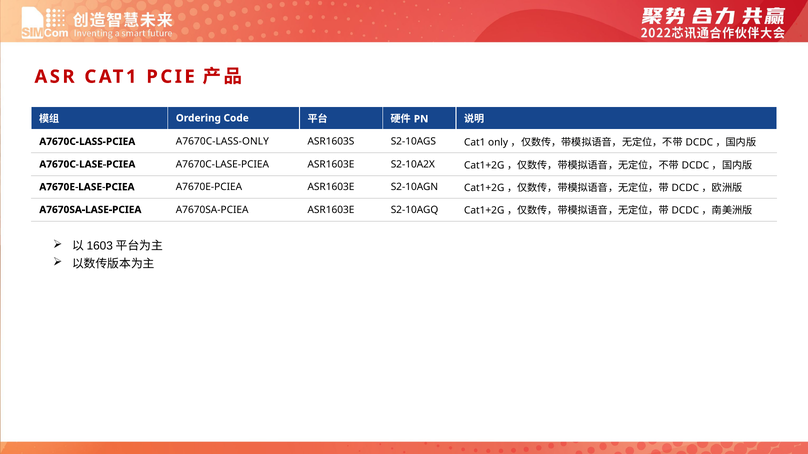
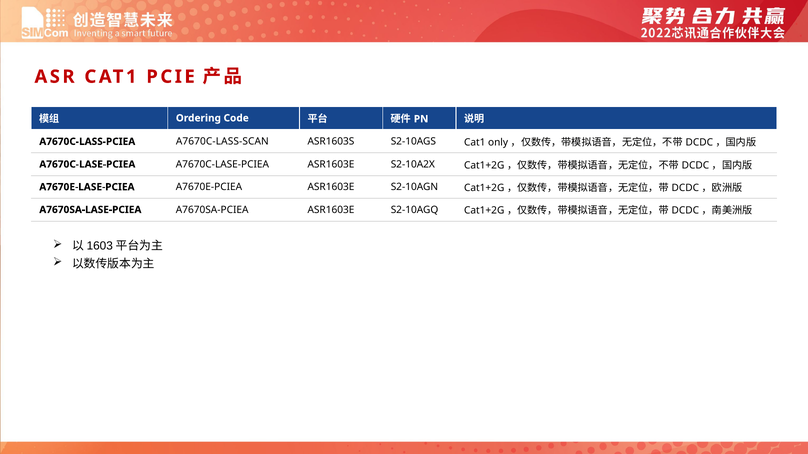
A7670C-LASS-ONLY: A7670C-LASS-ONLY -> A7670C-LASS-SCAN
